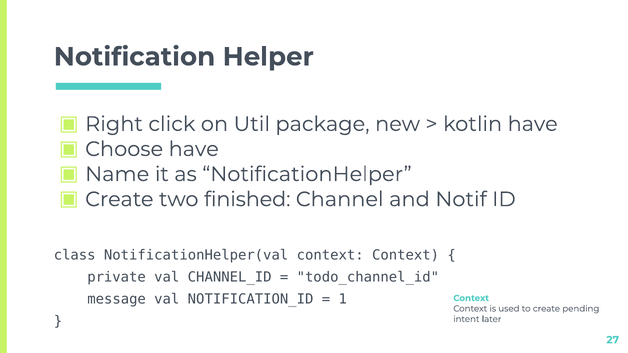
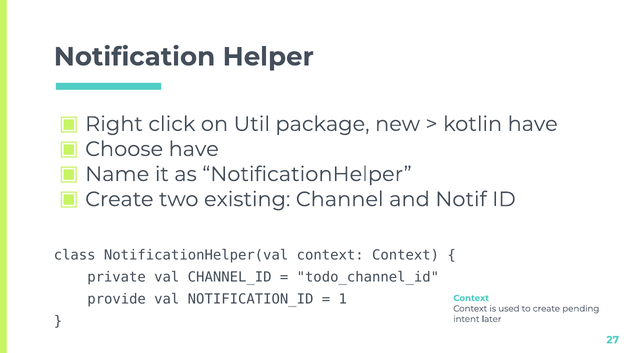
finished: finished -> existing
message: message -> provide
